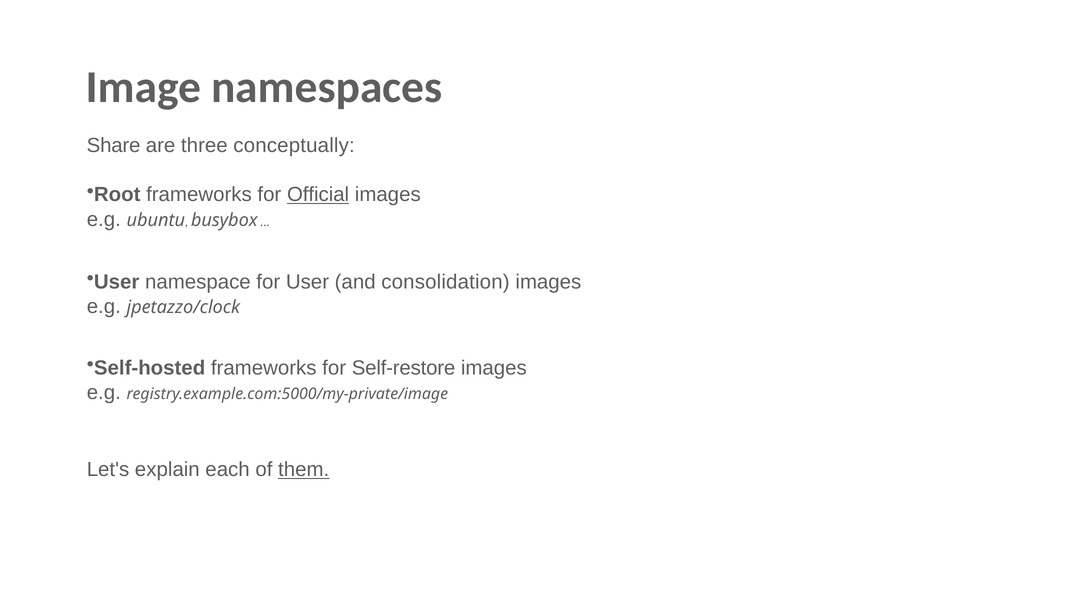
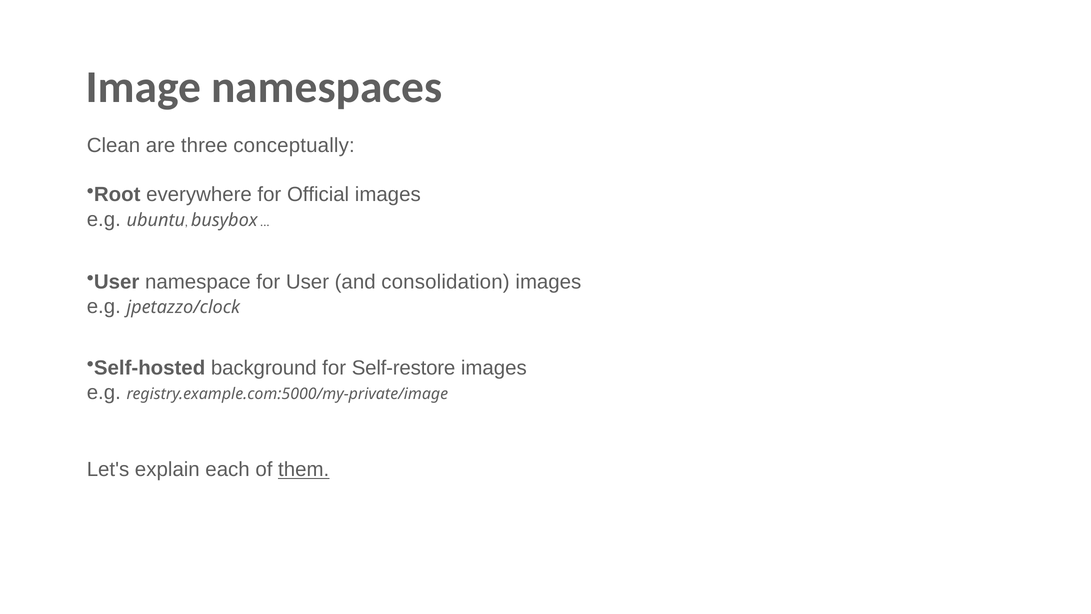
Share: Share -> Clean
Root frameworks: frameworks -> everywhere
Official underline: present -> none
Self-hosted frameworks: frameworks -> background
